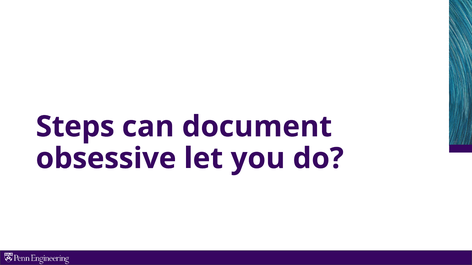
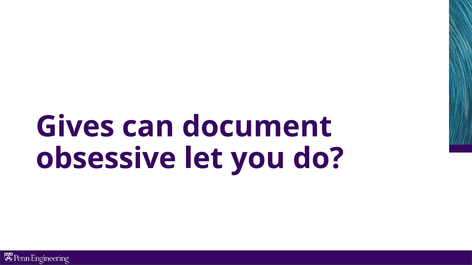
Steps: Steps -> Gives
